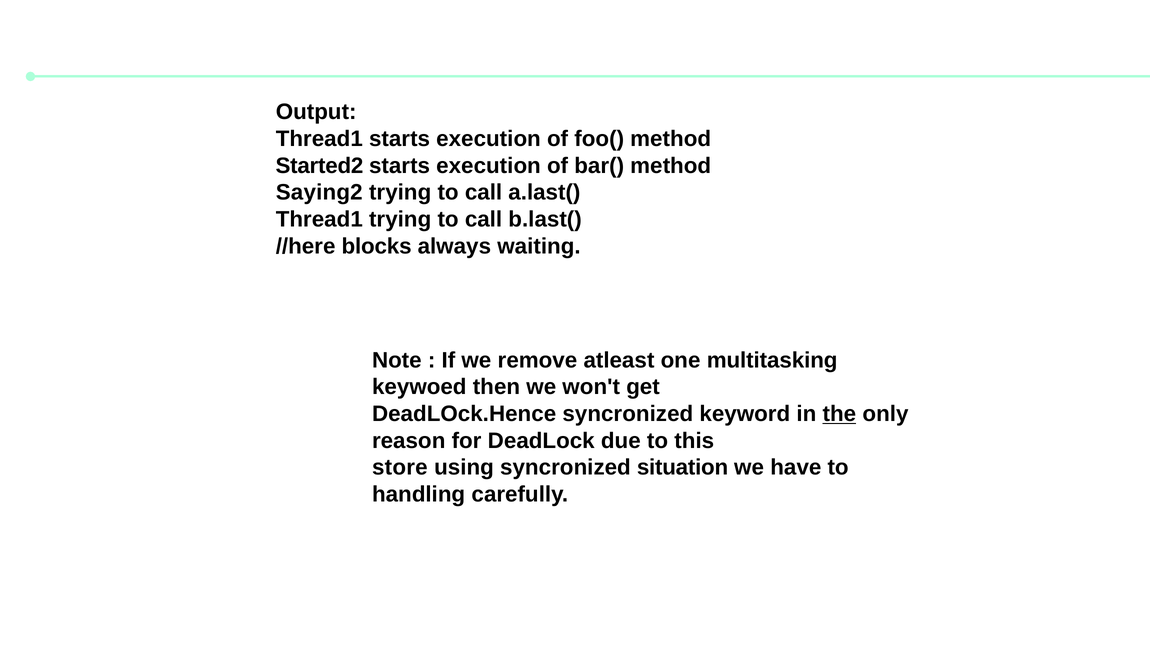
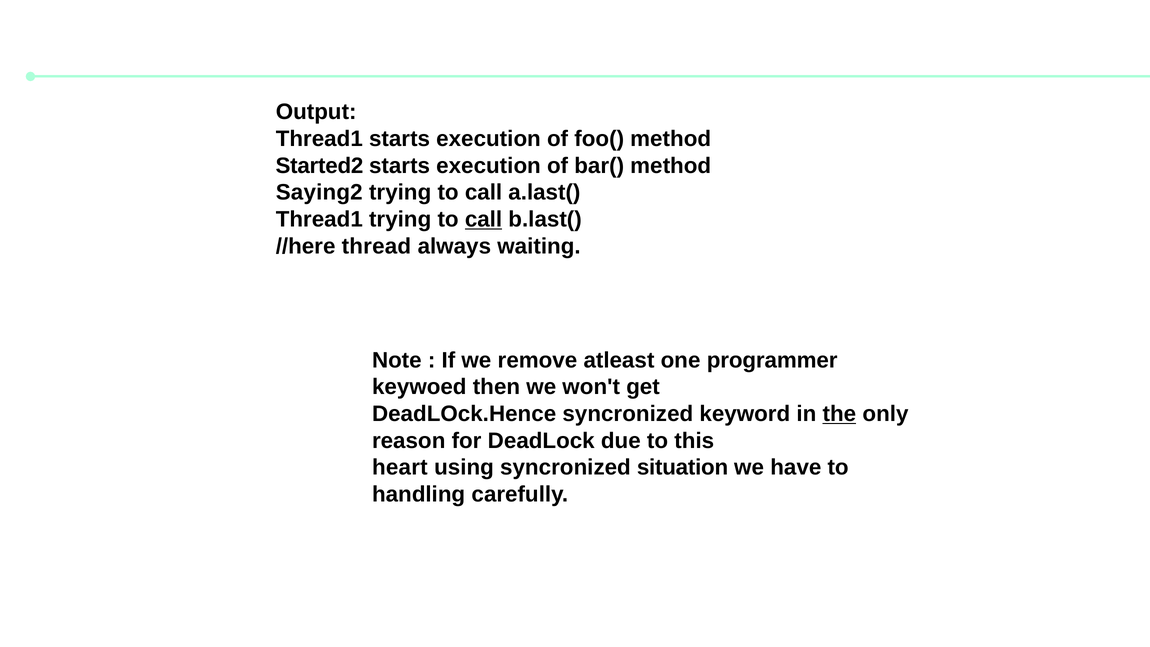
call at (483, 219) underline: none -> present
blocks: blocks -> thread
multitasking: multitasking -> programmer
store: store -> heart
